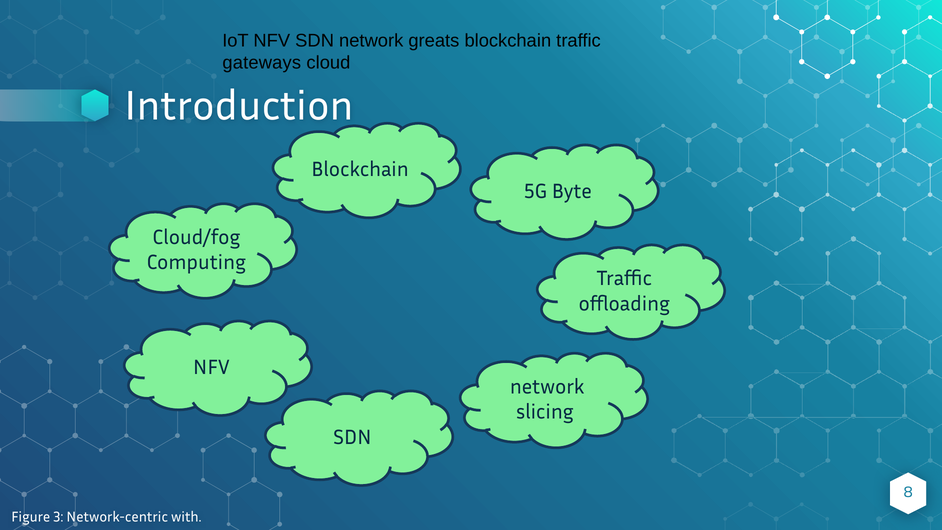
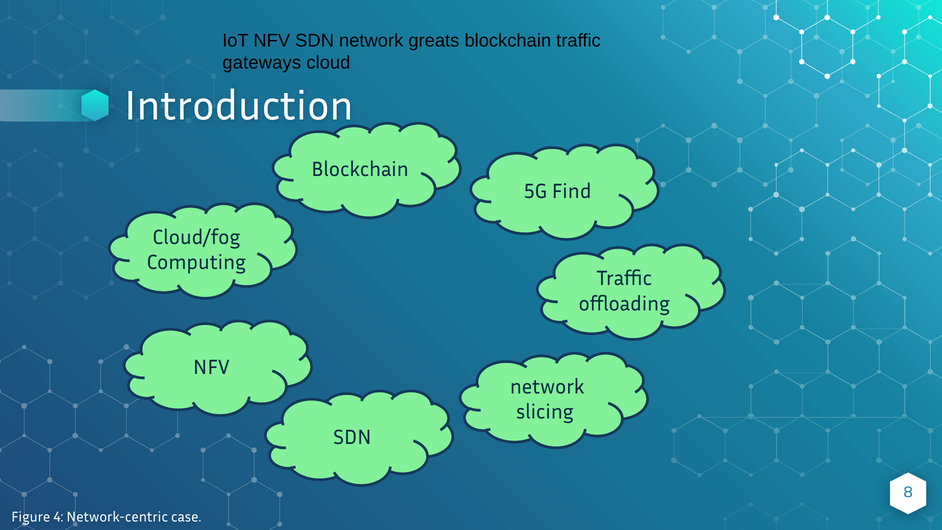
Byte: Byte -> Find
3: 3 -> 4
with: with -> case
